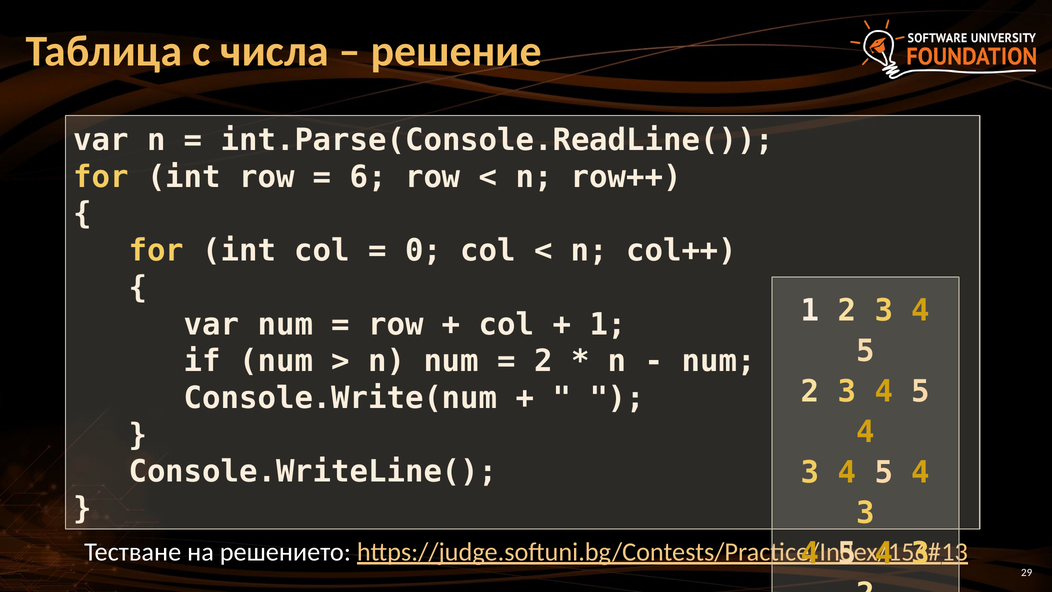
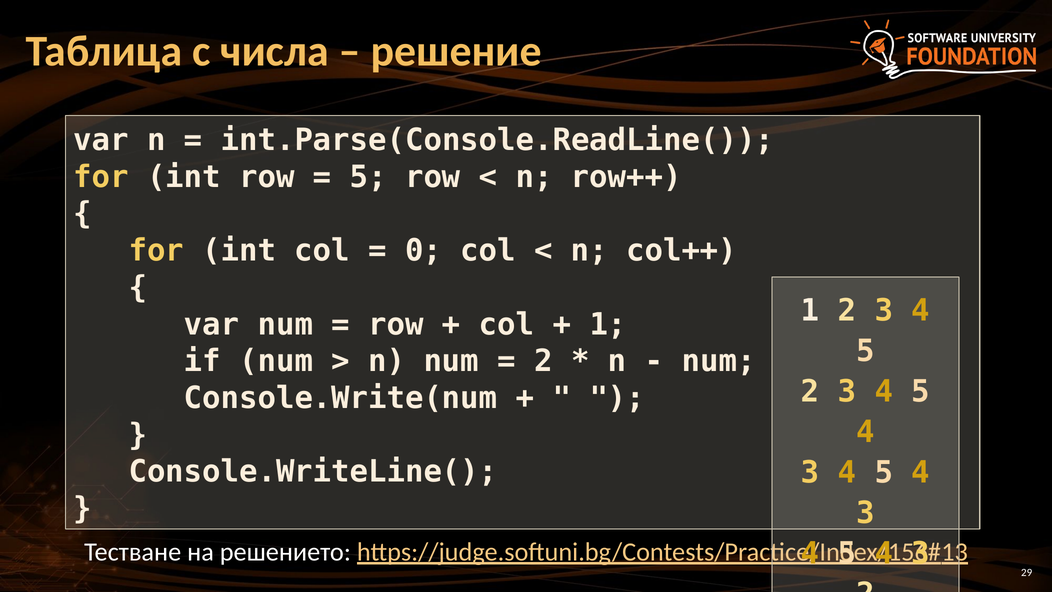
6 at (368, 177): 6 -> 5
